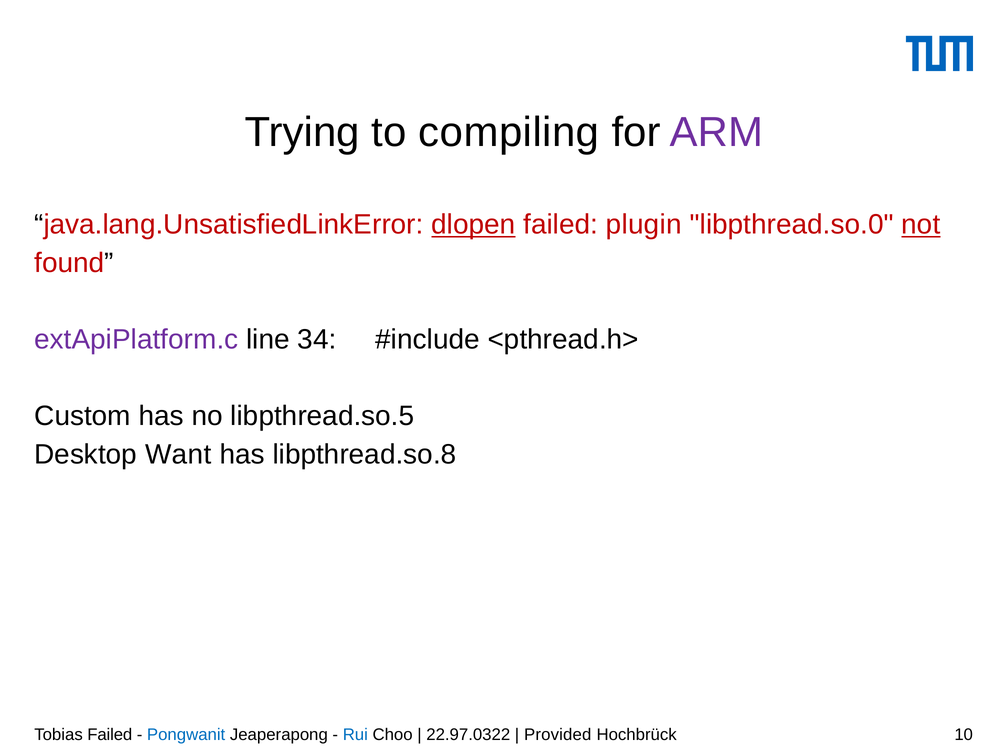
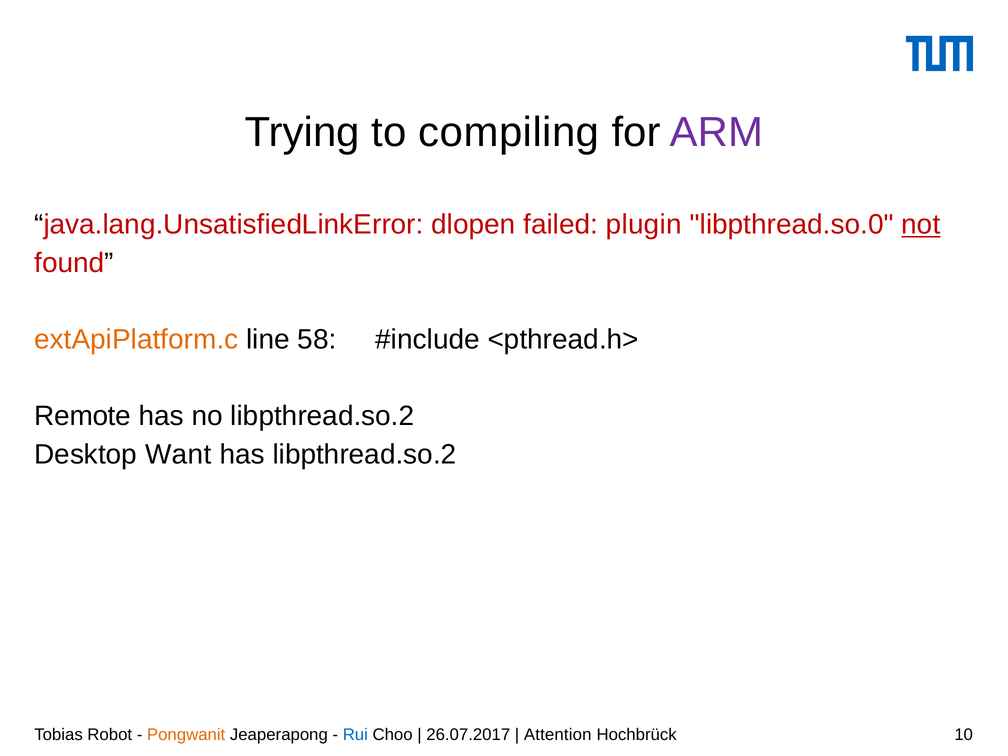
dlopen underline: present -> none
extApiPlatform.c colour: purple -> orange
34: 34 -> 58
Custom: Custom -> Remote
no libpthread.so.5: libpthread.so.5 -> libpthread.so.2
has libpthread.so.8: libpthread.so.8 -> libpthread.so.2
Tobias Failed: Failed -> Robot
Pongwanit colour: blue -> orange
22.97.0322: 22.97.0322 -> 26.07.2017
Provided: Provided -> Attention
